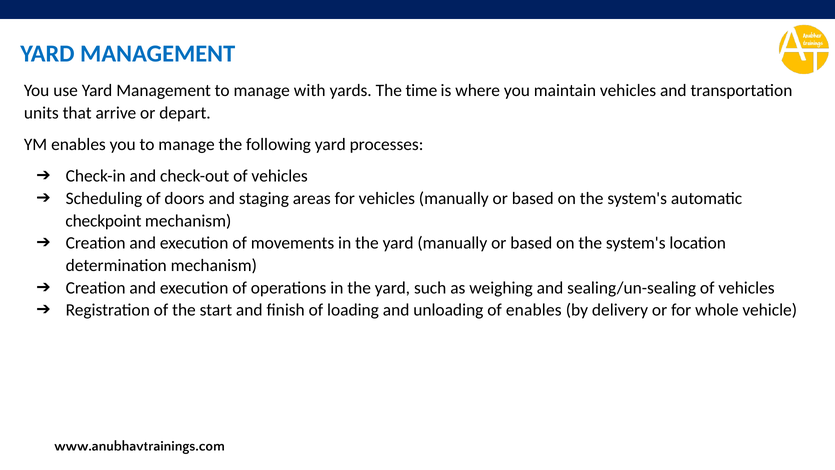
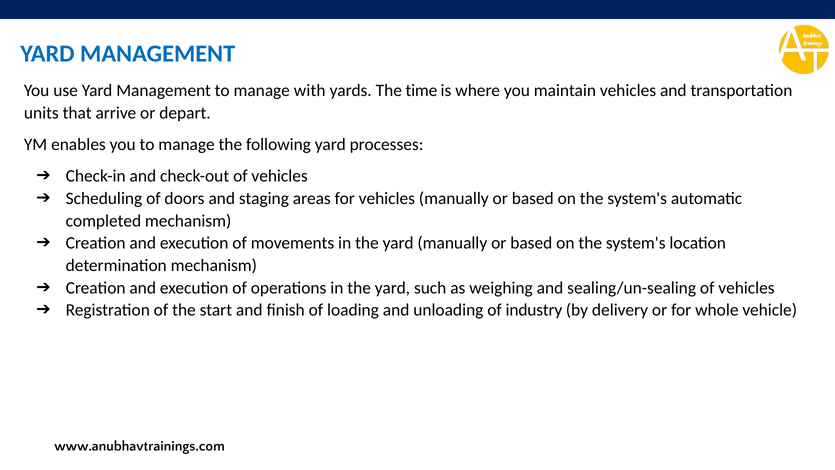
checkpoint: checkpoint -> completed
of enables: enables -> industry
